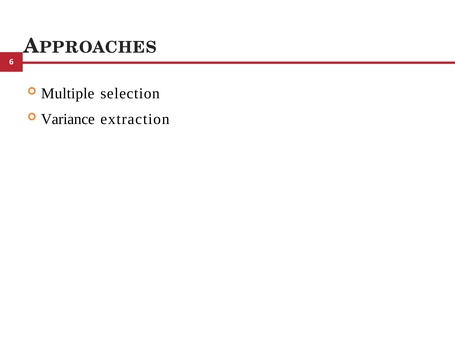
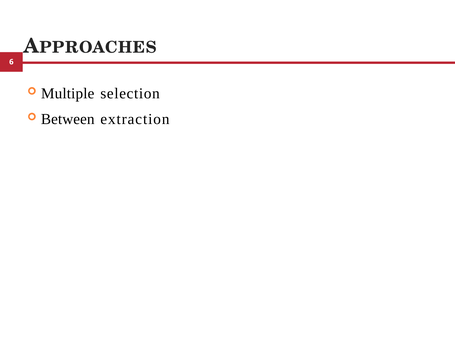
Variance: Variance -> Between
